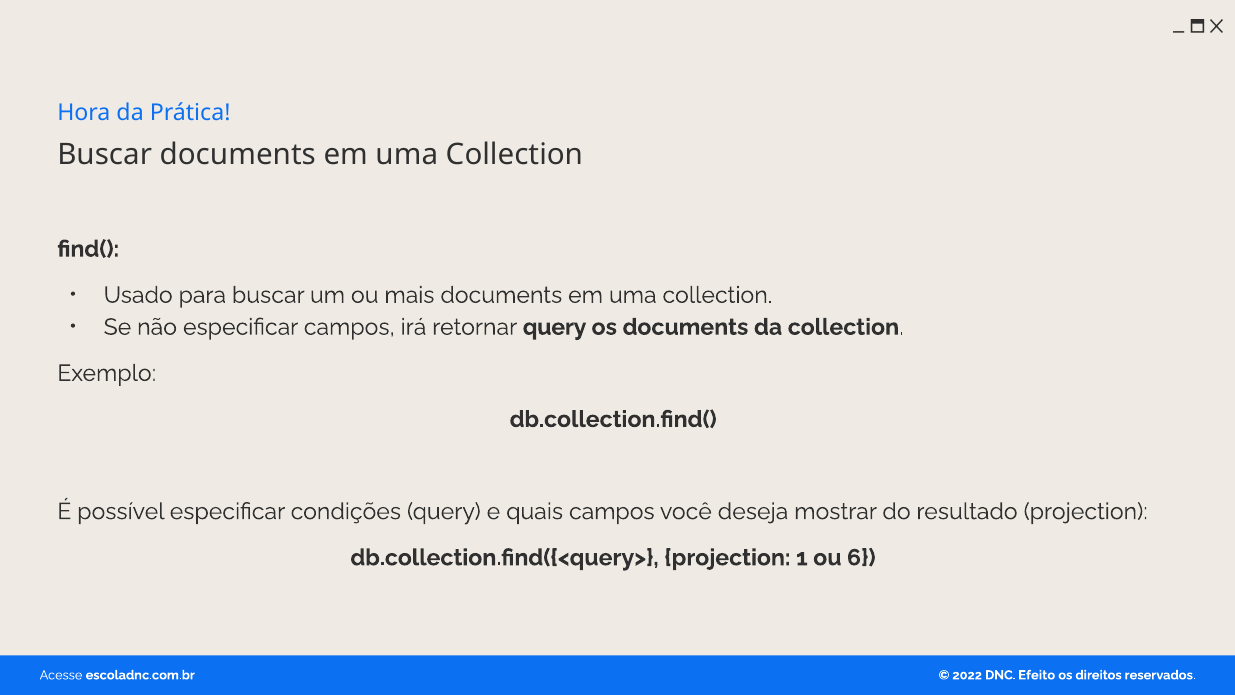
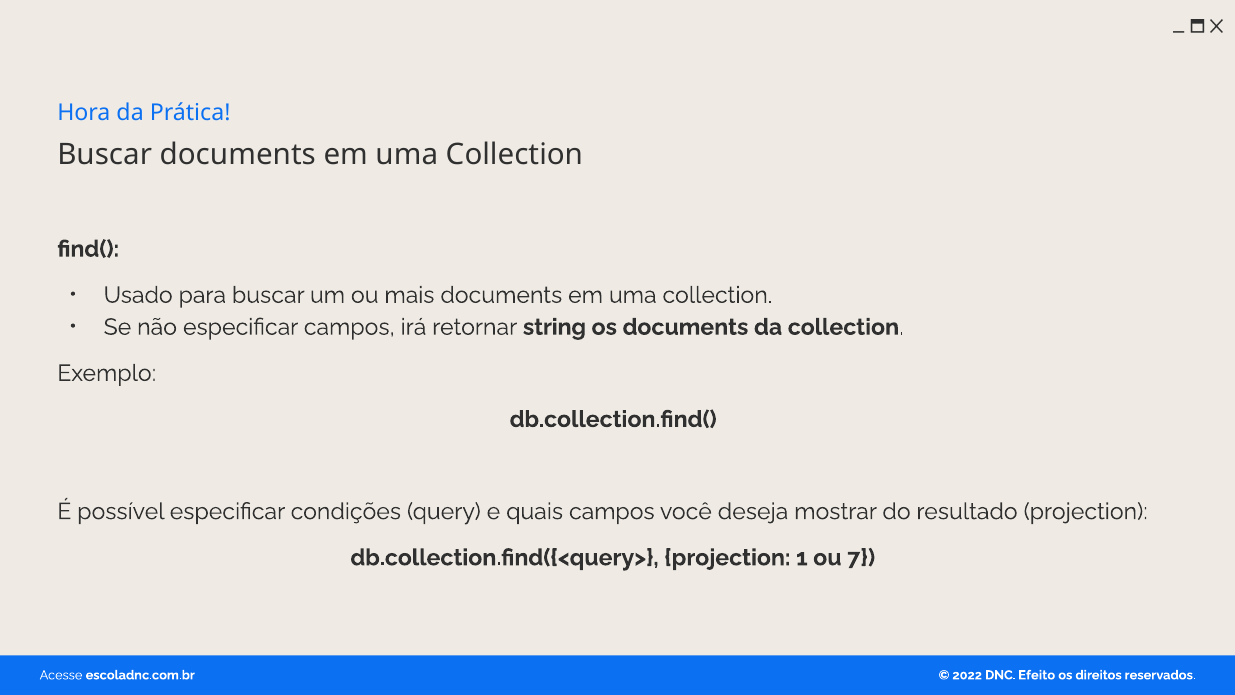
retornar query: query -> string
6: 6 -> 7
